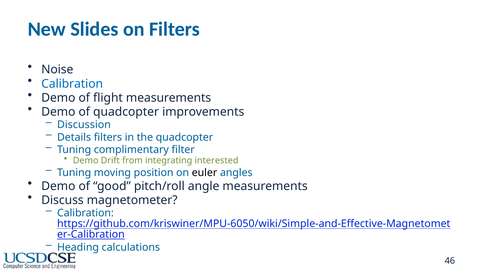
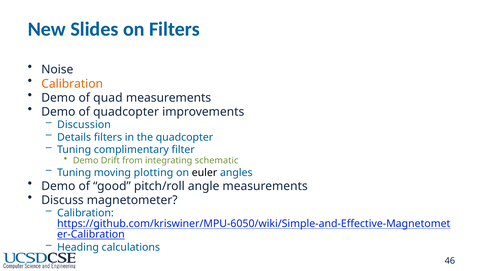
Calibration at (72, 84) colour: blue -> orange
flight: flight -> quad
interested: interested -> schematic
position: position -> plotting
